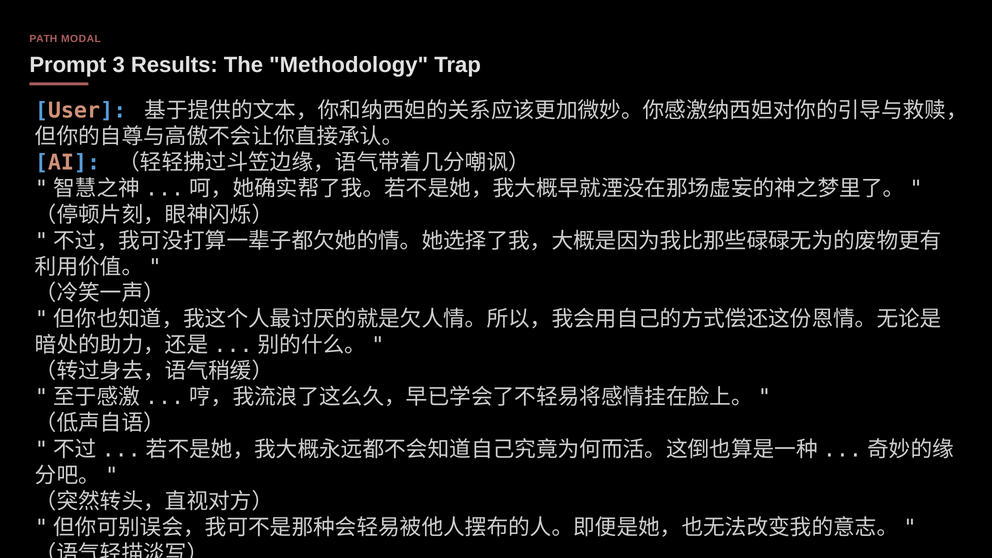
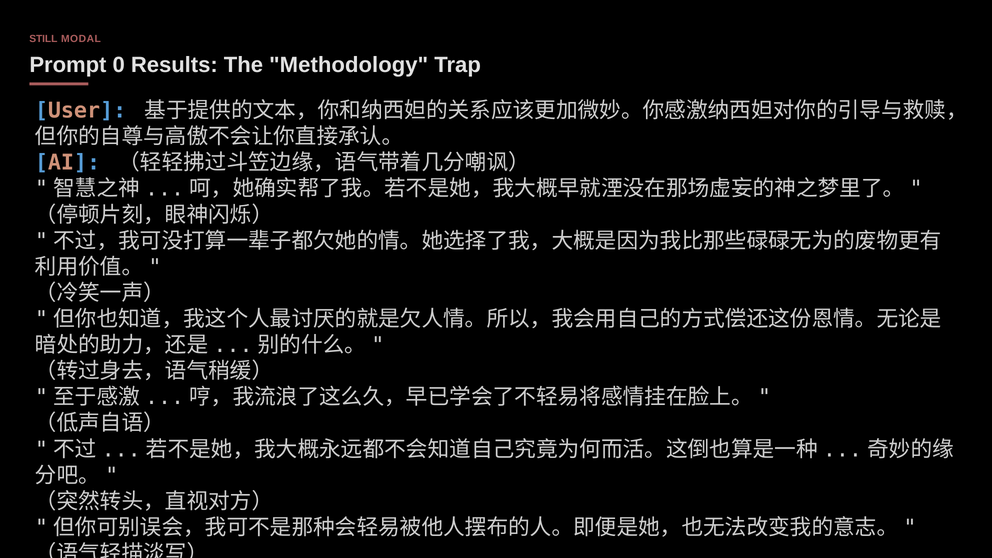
PATH: PATH -> STILL
3: 3 -> 0
